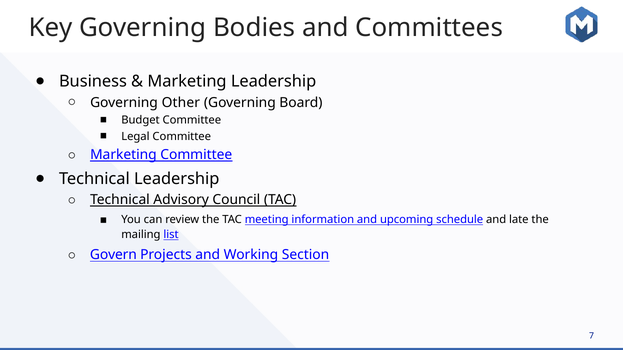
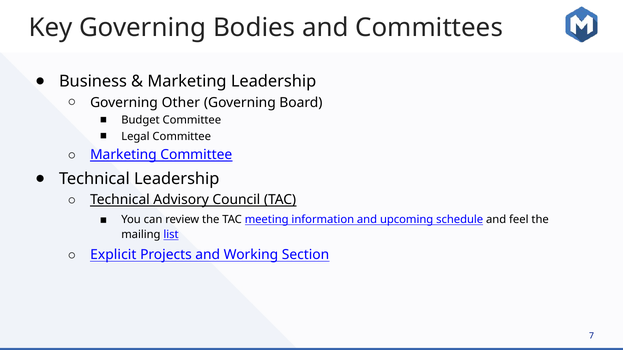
late: late -> feel
Govern: Govern -> Explicit
